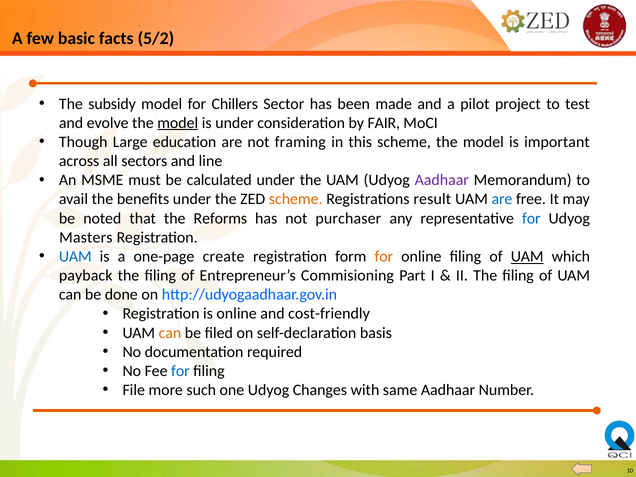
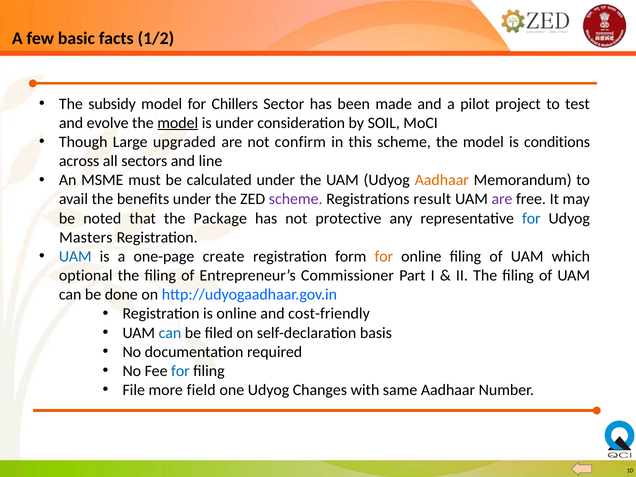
5/2: 5/2 -> 1/2
FAIR: FAIR -> SOIL
education: education -> upgraded
framing: framing -> confirm
important: important -> conditions
Aadhaar at (442, 180) colour: purple -> orange
scheme at (296, 199) colour: orange -> purple
are at (502, 199) colour: blue -> purple
Reforms: Reforms -> Package
purchaser: purchaser -> protective
UAM at (527, 256) underline: present -> none
payback: payback -> optional
Commisioning: Commisioning -> Commissioner
can at (170, 333) colour: orange -> blue
such: such -> field
